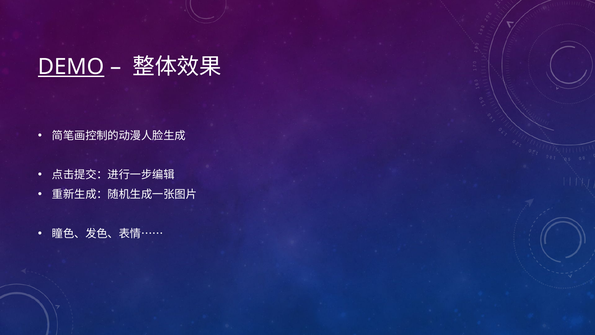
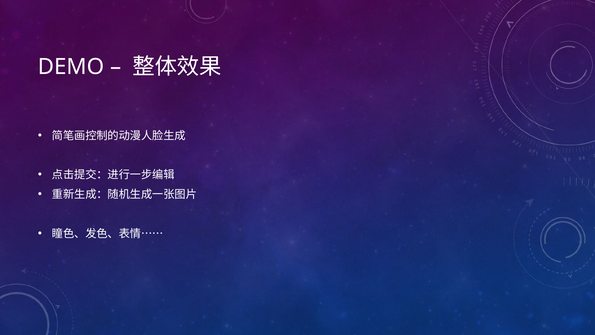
DEMO underline: present -> none
